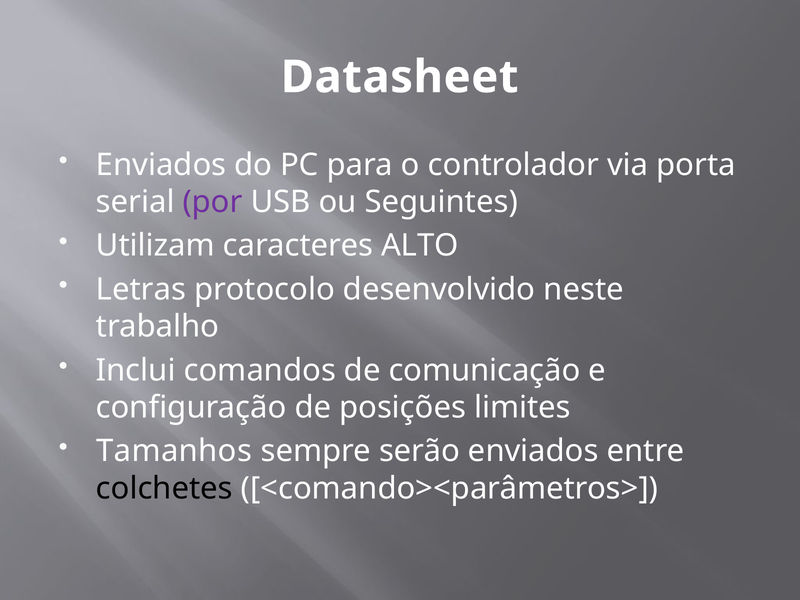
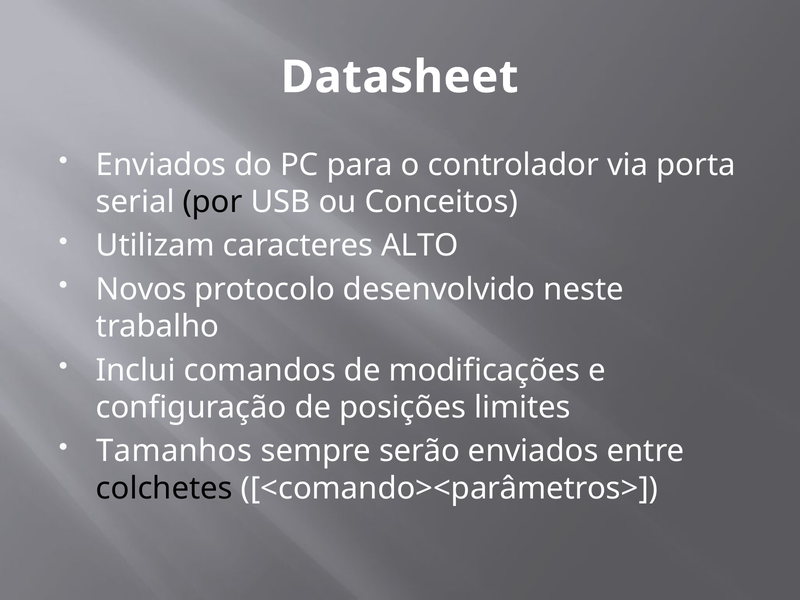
por colour: purple -> black
Seguintes: Seguintes -> Conceitos
Letras: Letras -> Novos
comunicação: comunicação -> modificações
